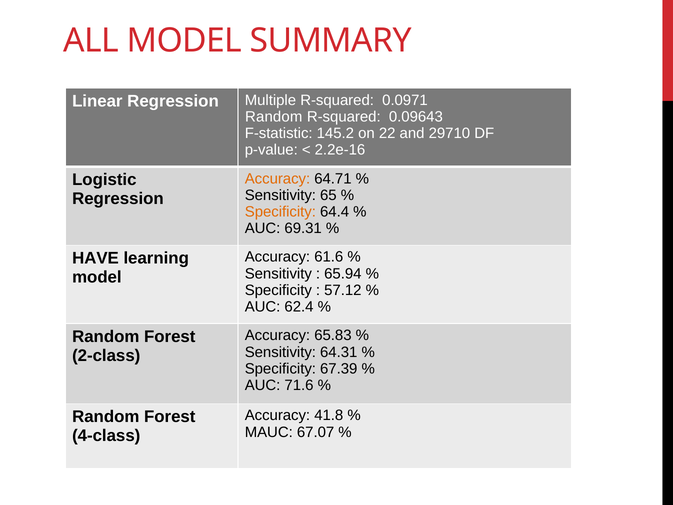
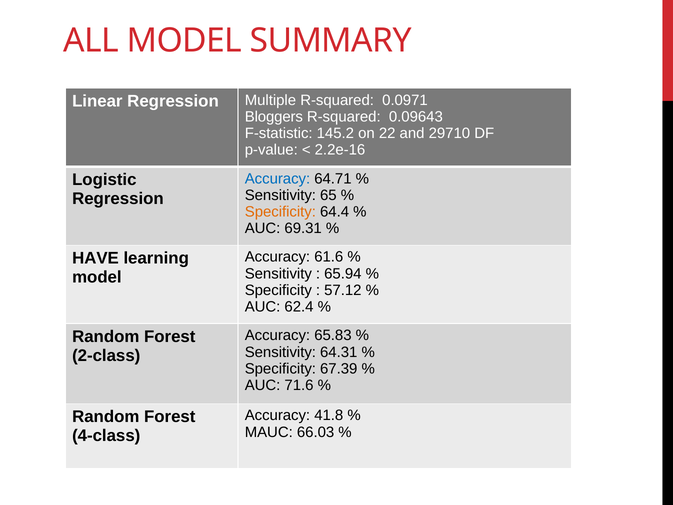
Random at (274, 117): Random -> Bloggers
Accuracy at (277, 179) colour: orange -> blue
67.07: 67.07 -> 66.03
